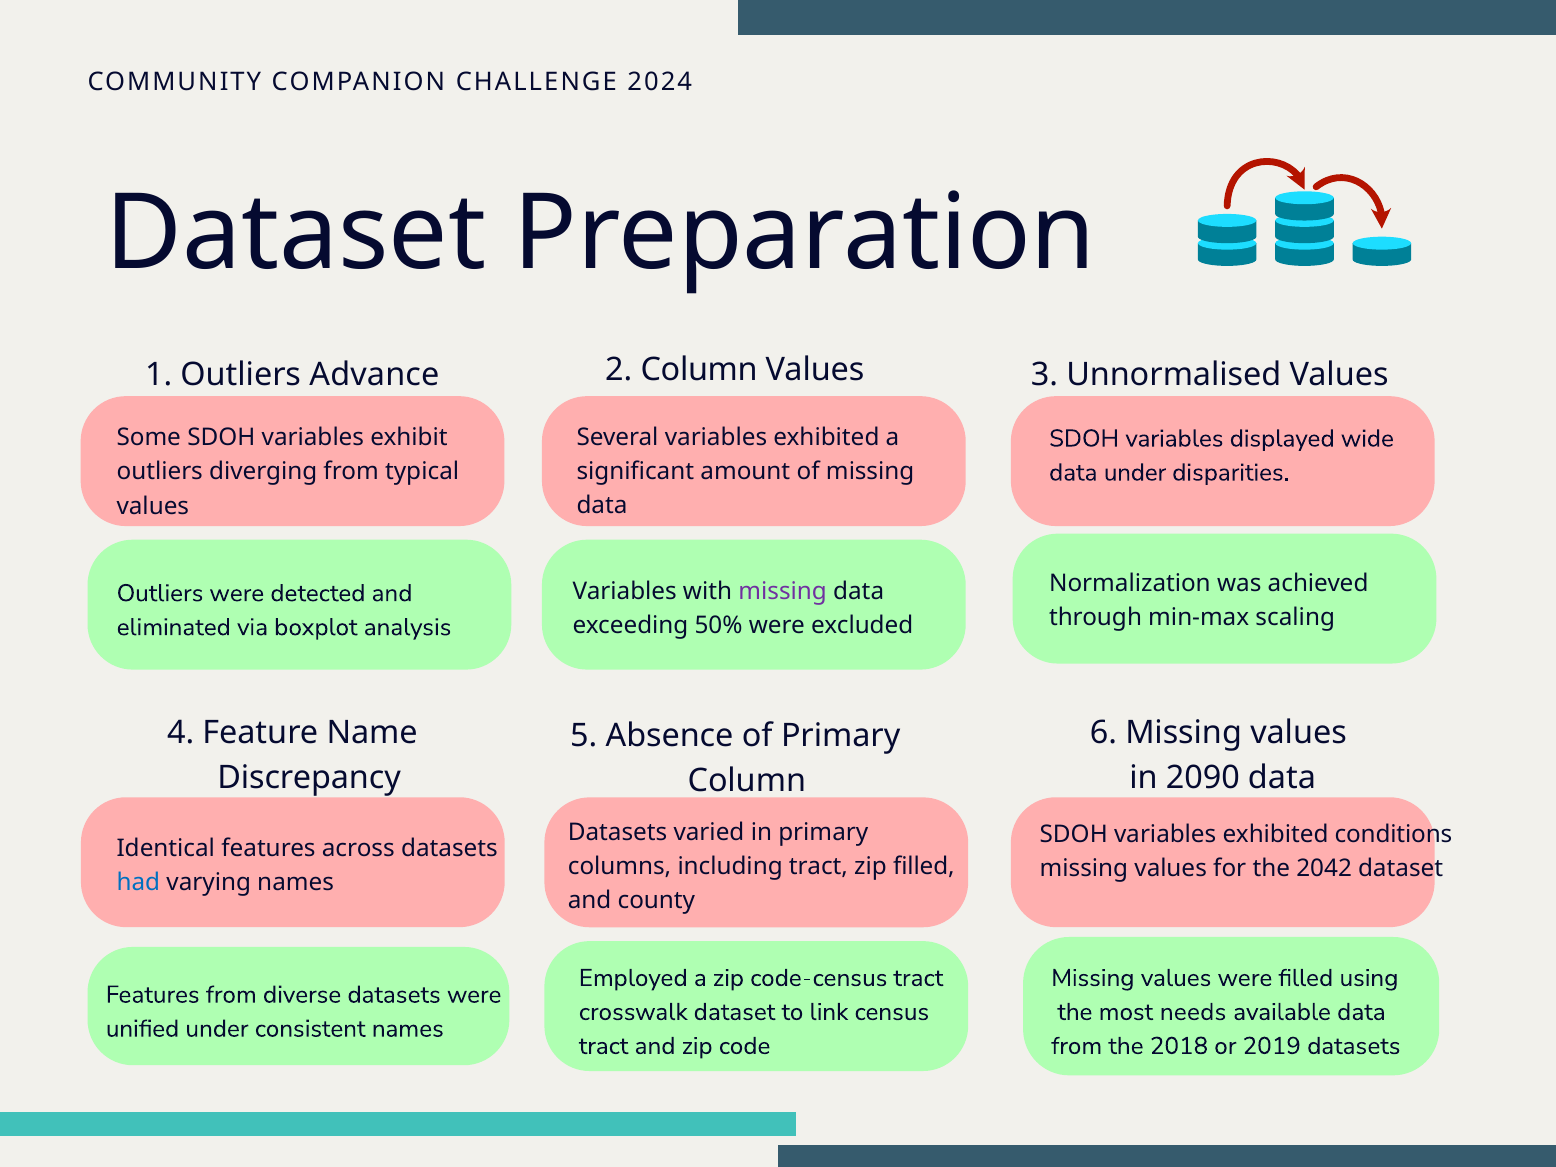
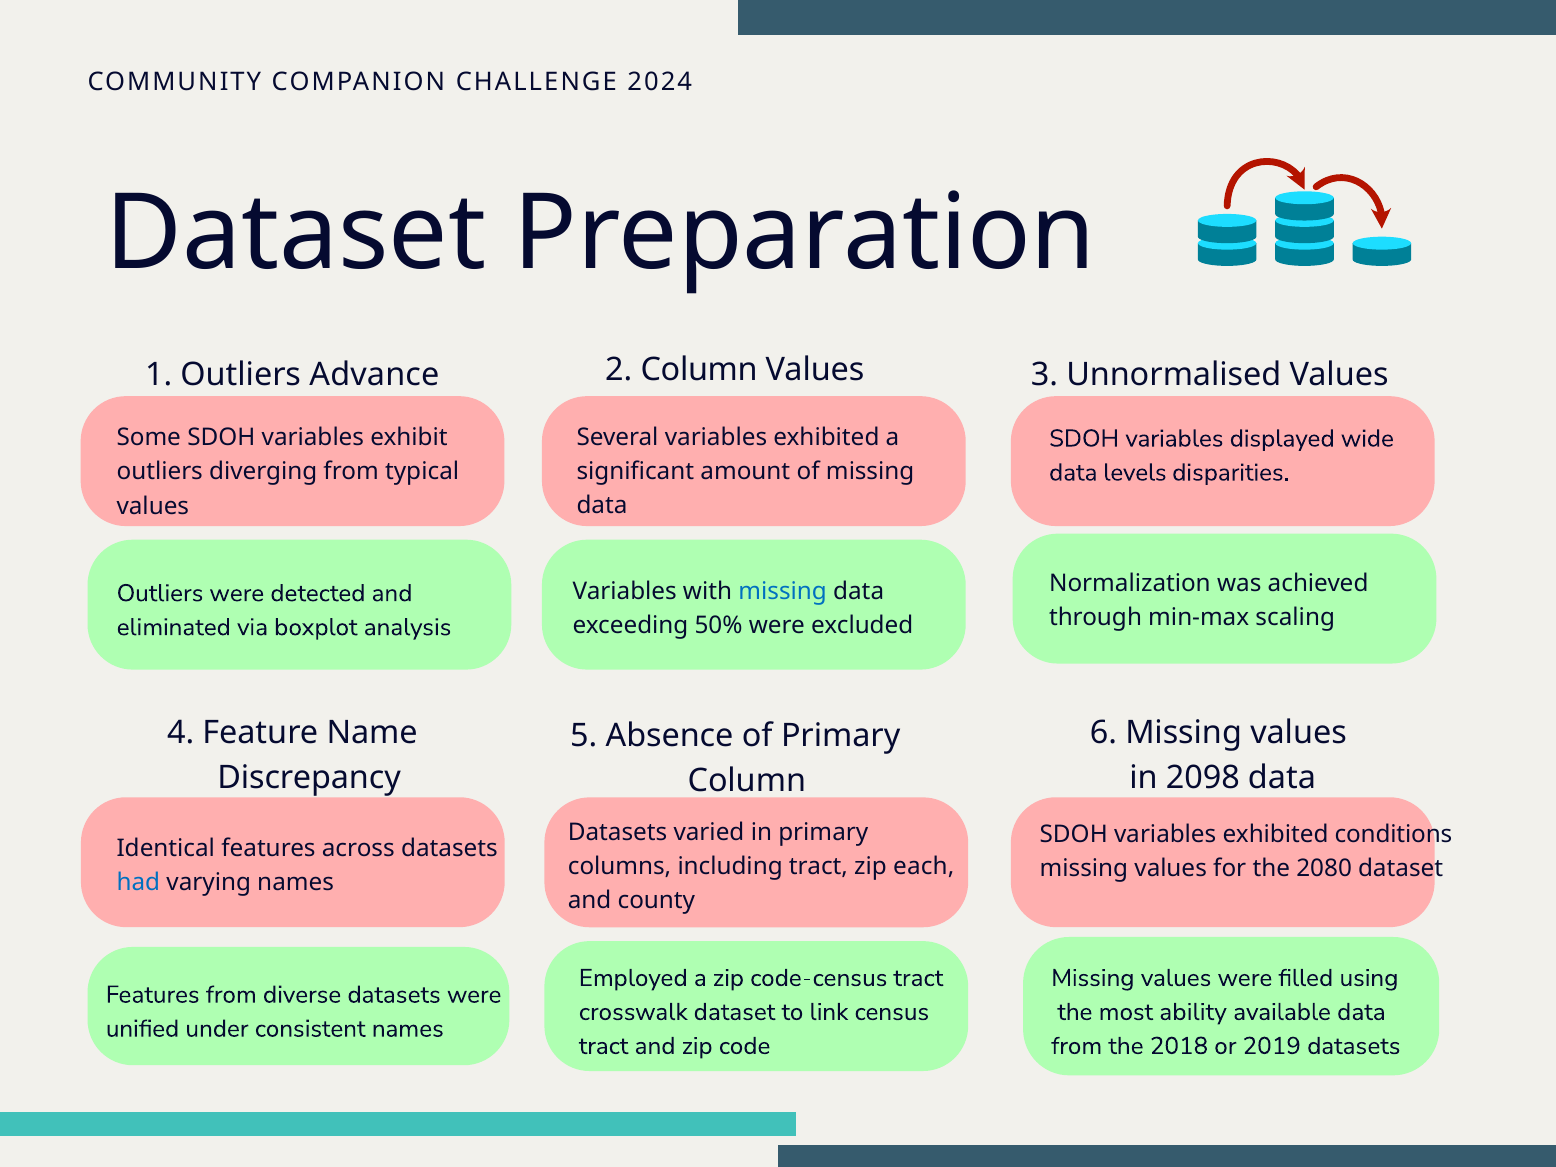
data under: under -> levels
missing at (783, 592) colour: purple -> blue
2090: 2090 -> 2098
zip filled: filled -> each
2042: 2042 -> 2080
needs: needs -> ability
